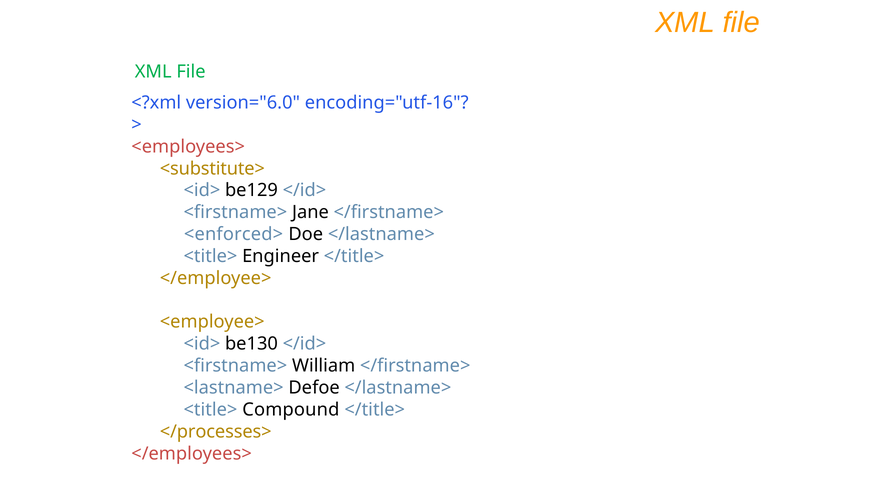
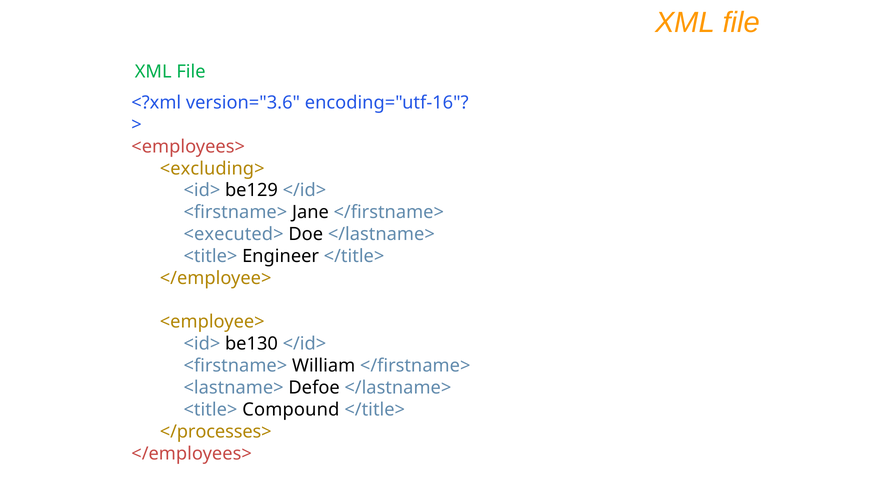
version="6.0: version="6.0 -> version="3.6
<substitute>: <substitute> -> <excluding>
<enforced>: <enforced> -> <executed>
